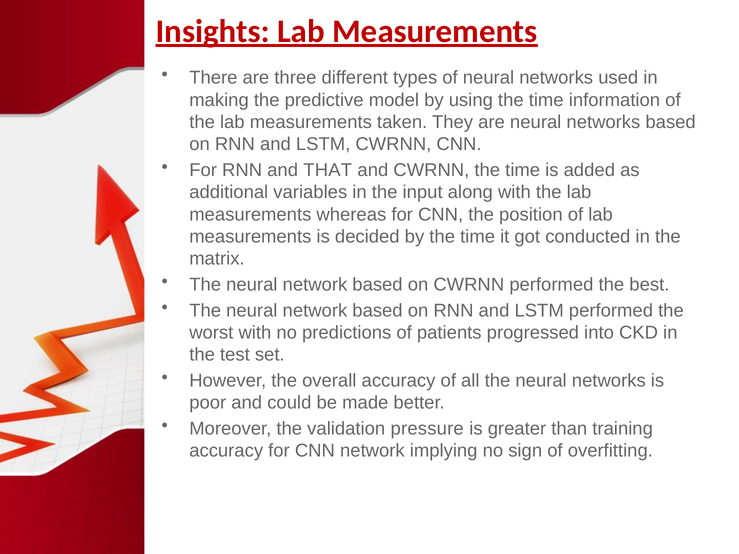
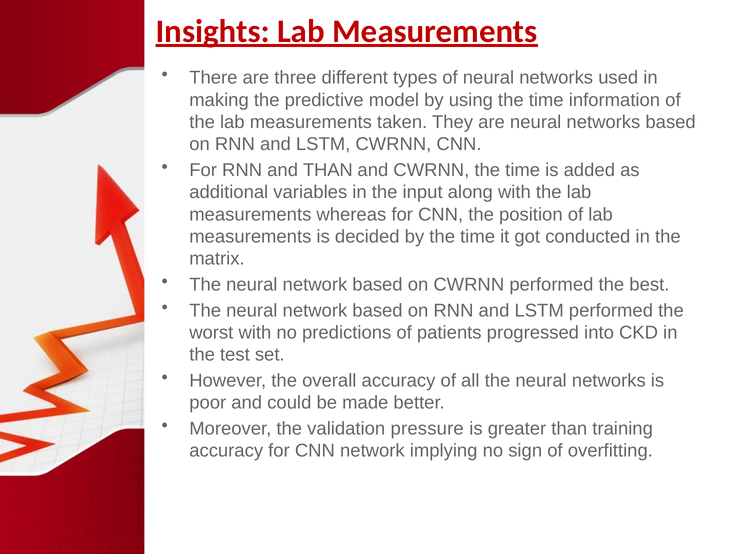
and THAT: THAT -> THAN
